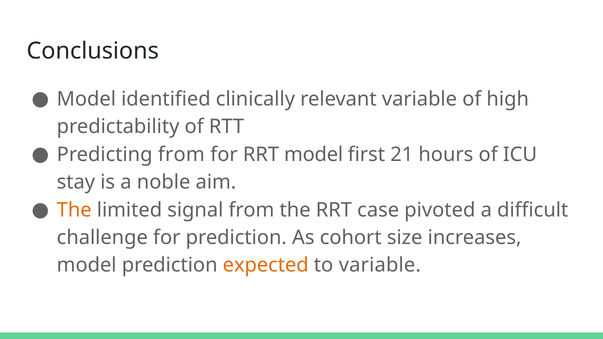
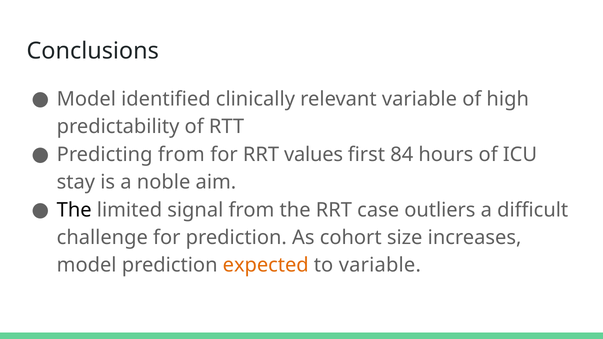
RRT model: model -> values
21: 21 -> 84
The at (74, 210) colour: orange -> black
pivoted: pivoted -> outliers
